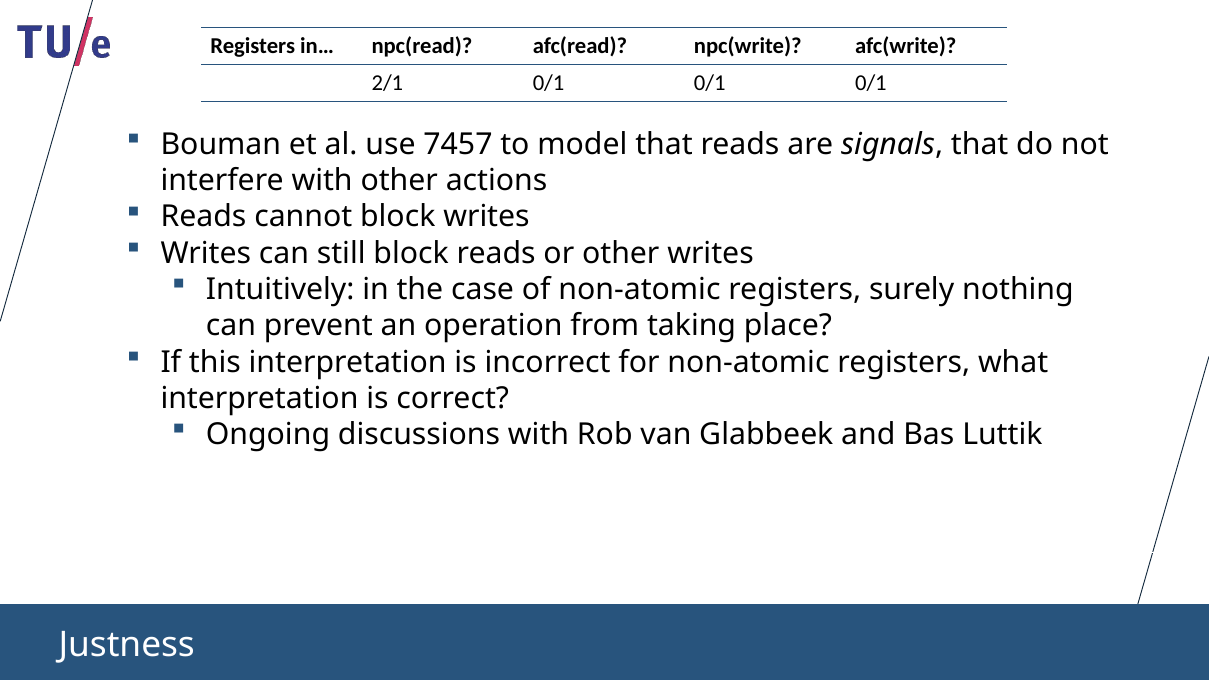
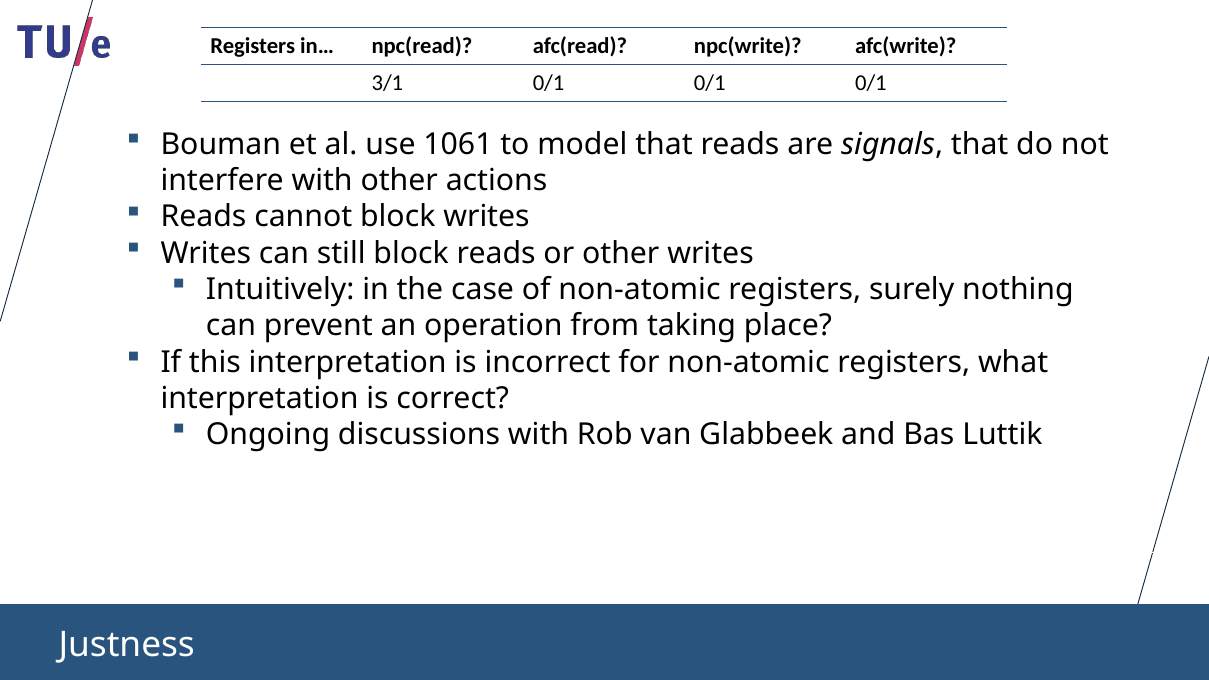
2/1: 2/1 -> 3/1
7457: 7457 -> 1061
